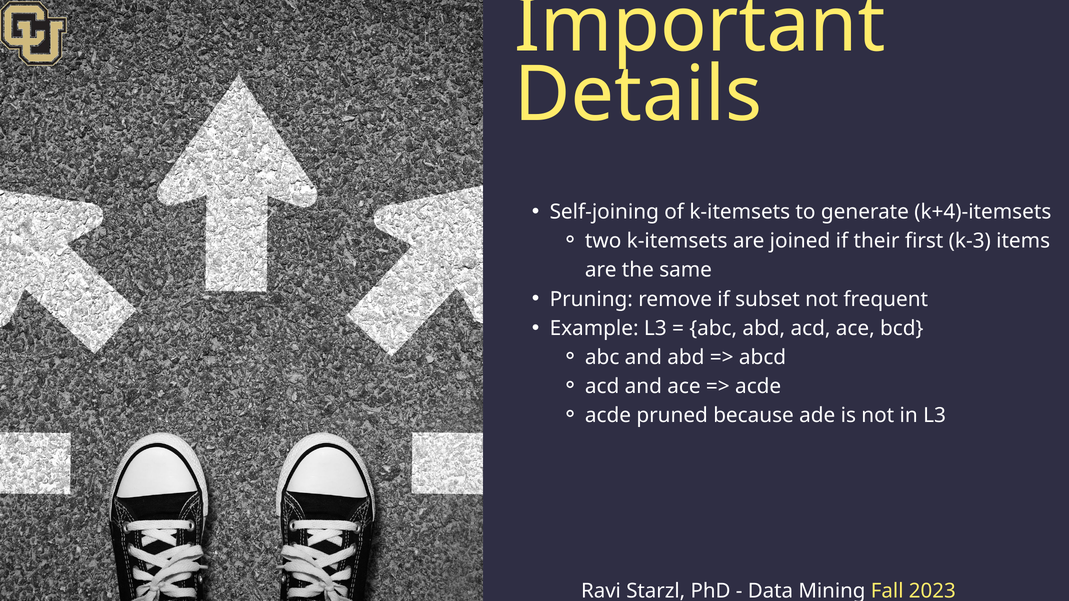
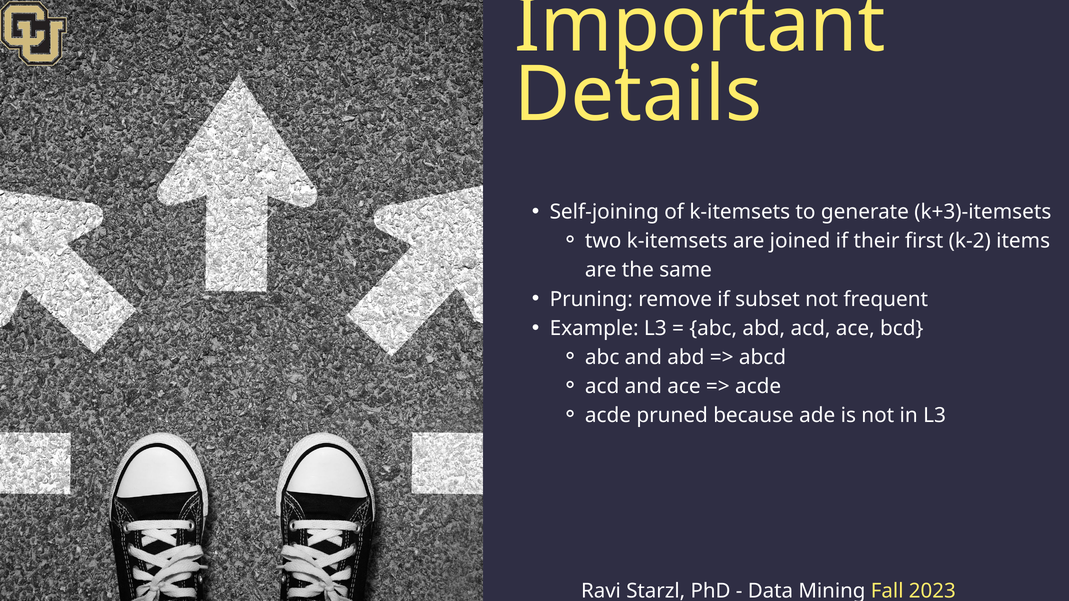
k+4)-itemsets: k+4)-itemsets -> k+3)-itemsets
k-3: k-3 -> k-2
